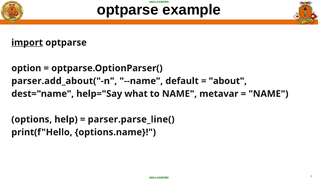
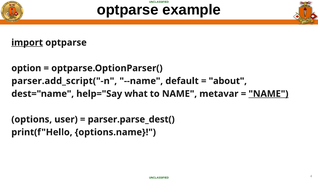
parser.add_about("-n: parser.add_about("-n -> parser.add_script("-n
NAME at (268, 94) underline: none -> present
help: help -> user
parser.parse_line(: parser.parse_line( -> parser.parse_dest(
